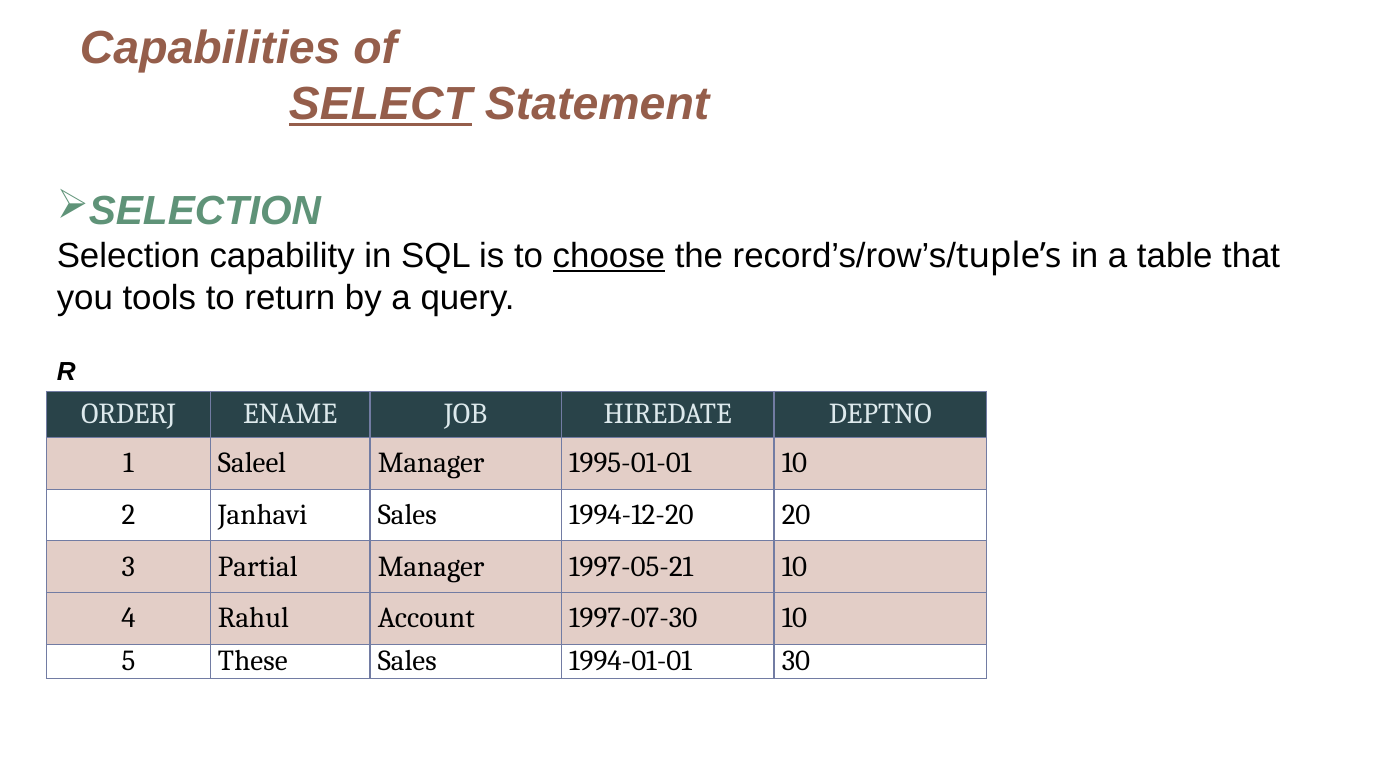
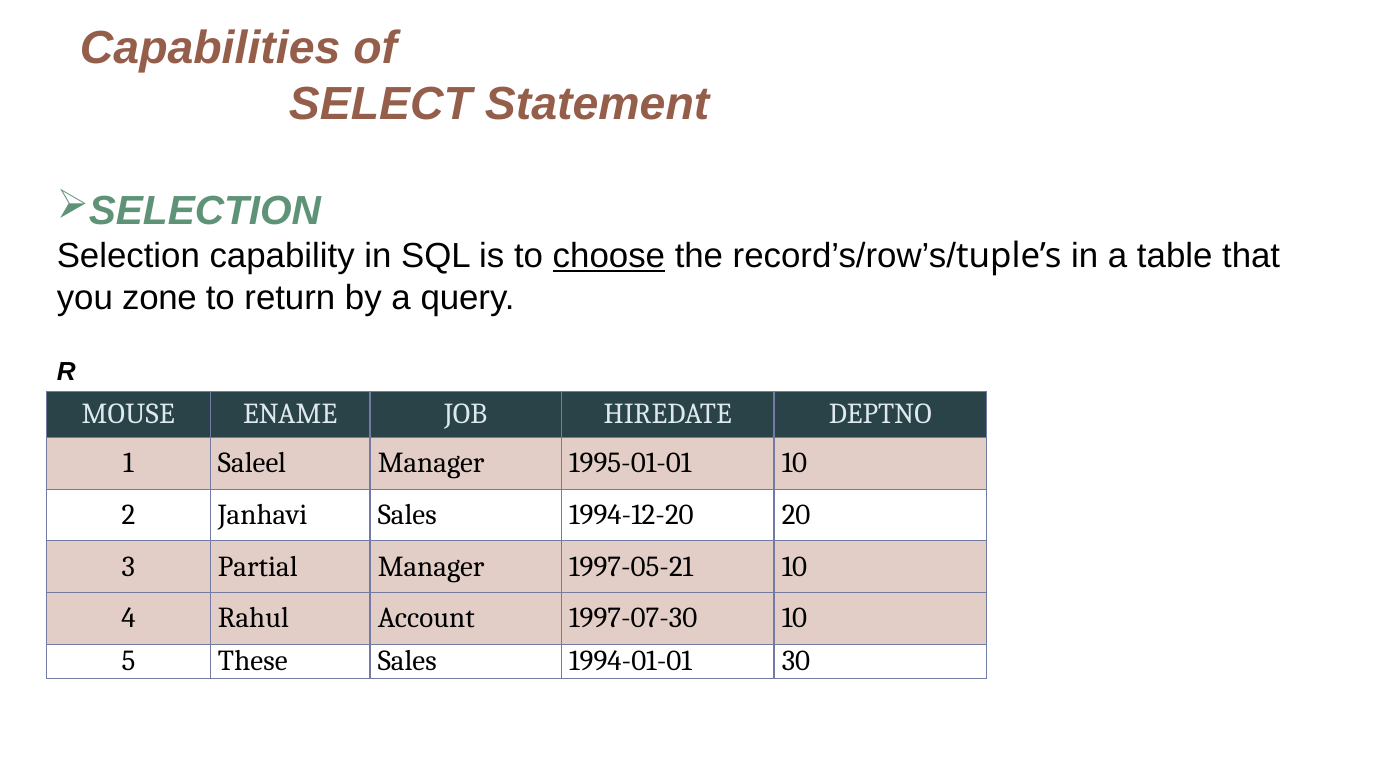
SELECT underline: present -> none
tools: tools -> zone
ORDERJ: ORDERJ -> MOUSE
